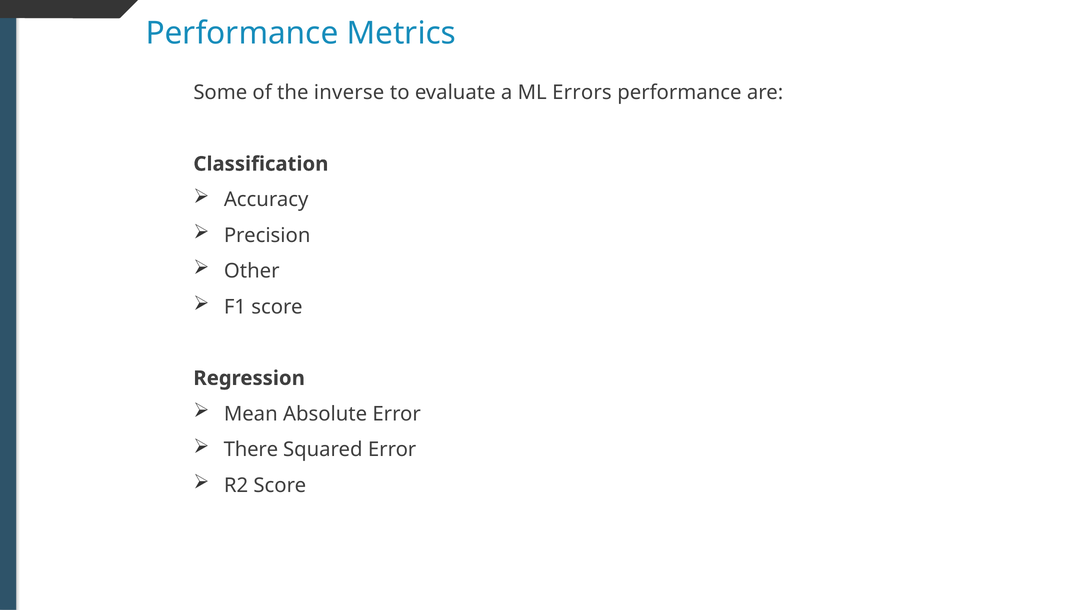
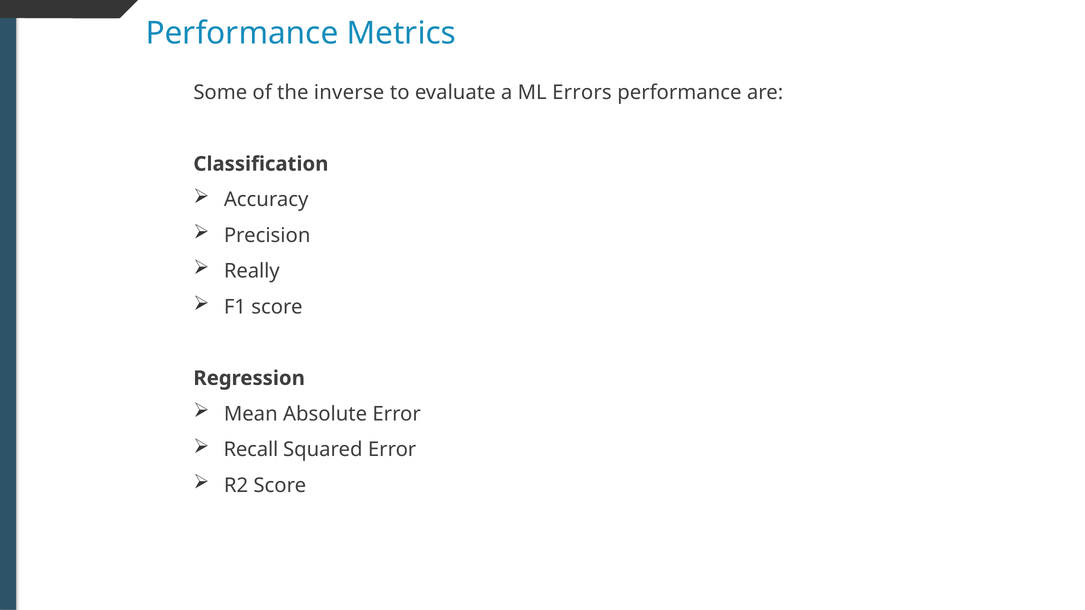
Other: Other -> Really
There: There -> Recall
